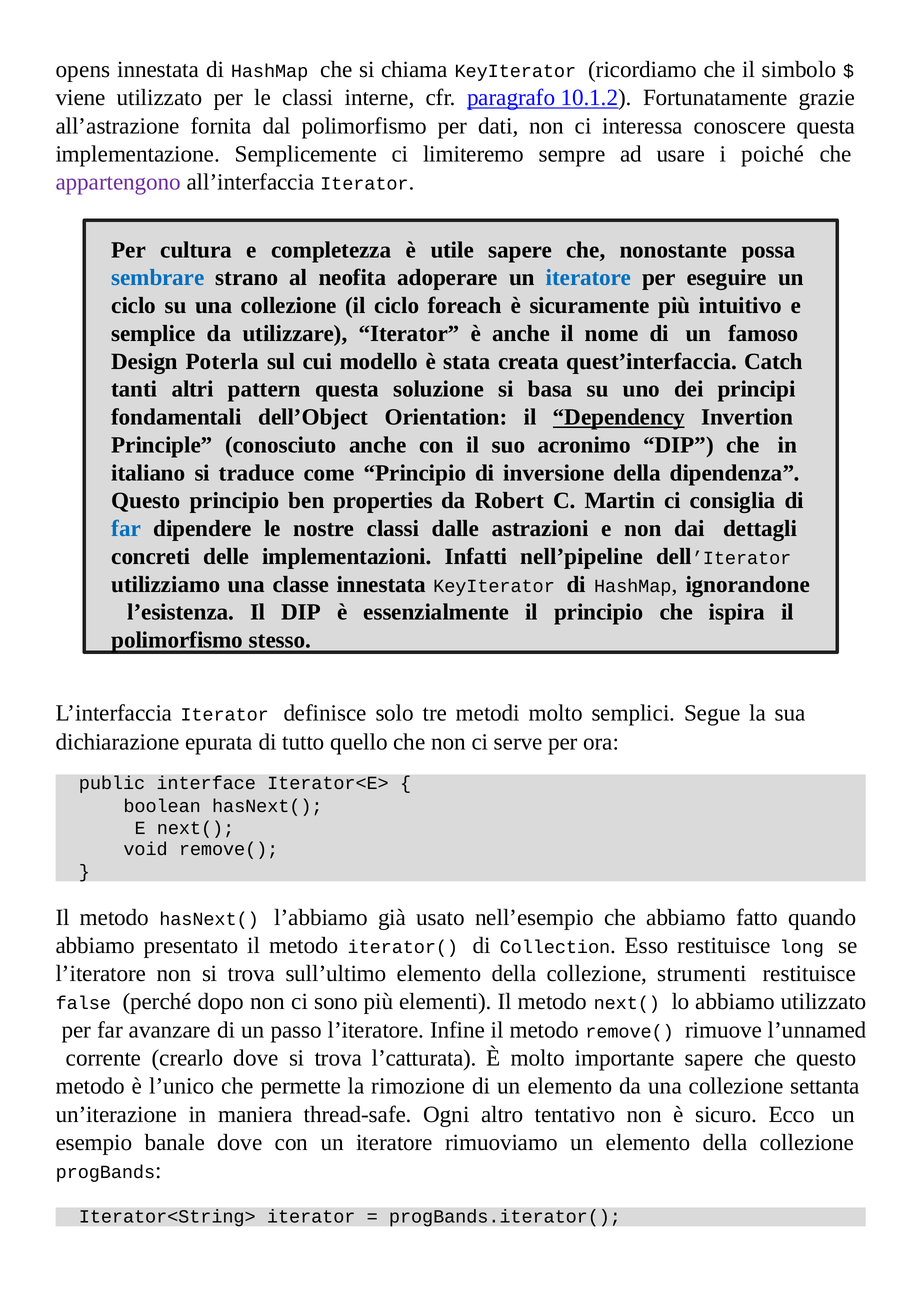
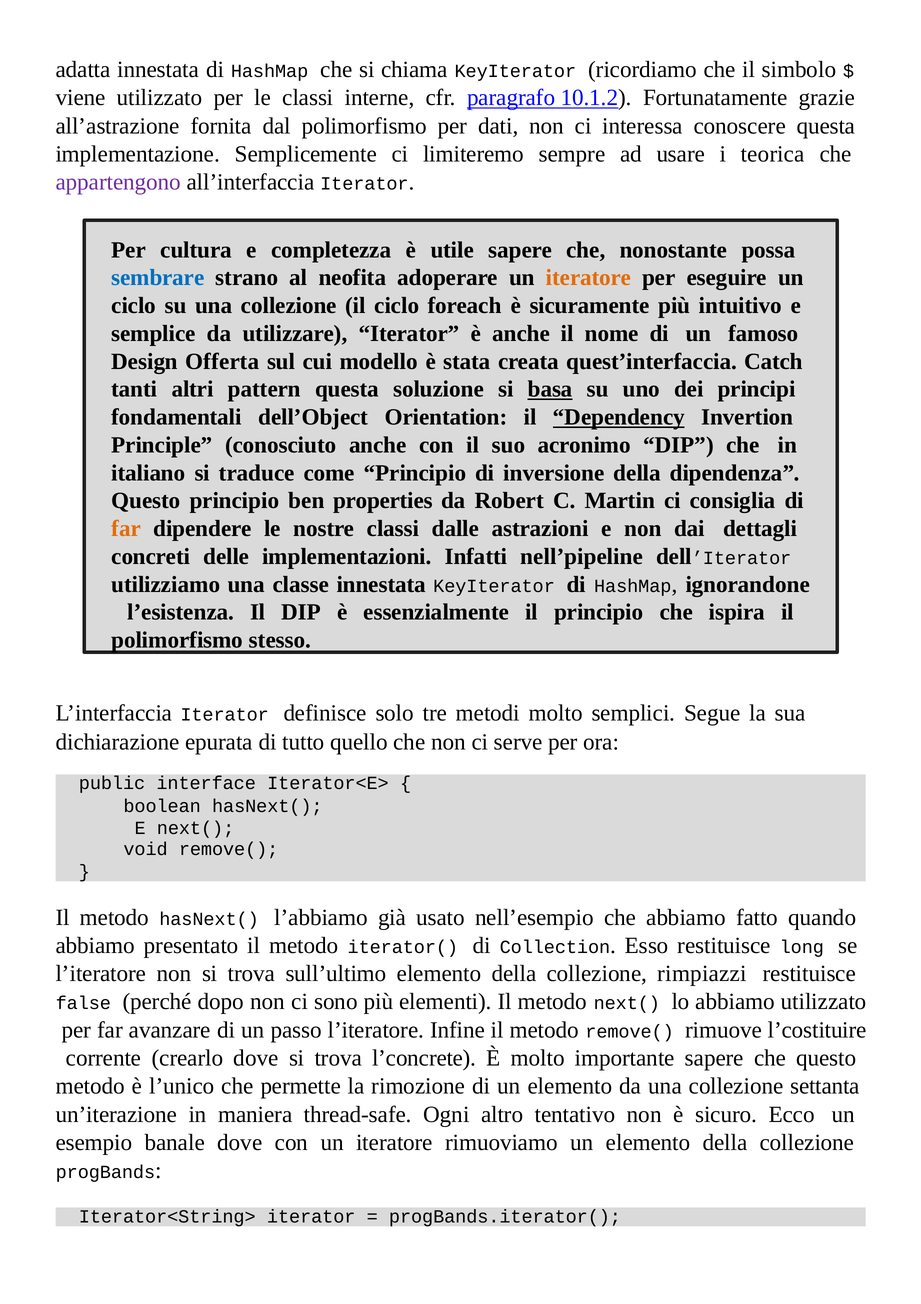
opens: opens -> adatta
poiché: poiché -> teorica
iteratore at (589, 278) colour: blue -> orange
Poterla: Poterla -> Offerta
basa underline: none -> present
far at (126, 528) colour: blue -> orange
strumenti: strumenti -> rimpiazzi
l’unnamed: l’unnamed -> l’costituire
l’catturata: l’catturata -> l’concrete
